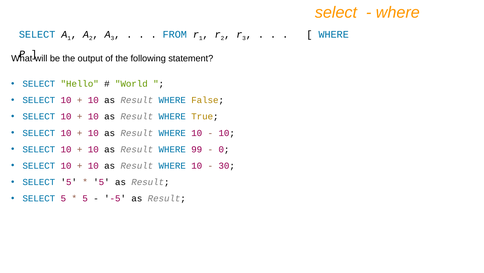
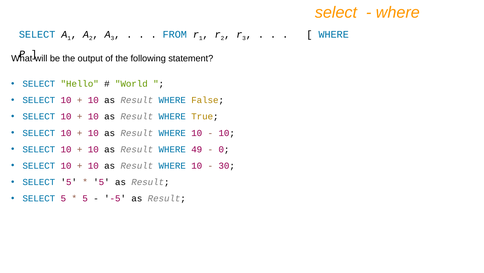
99: 99 -> 49
